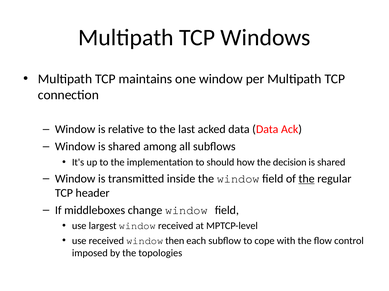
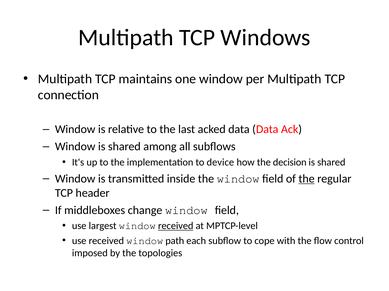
should: should -> device
received at (176, 226) underline: none -> present
then: then -> path
